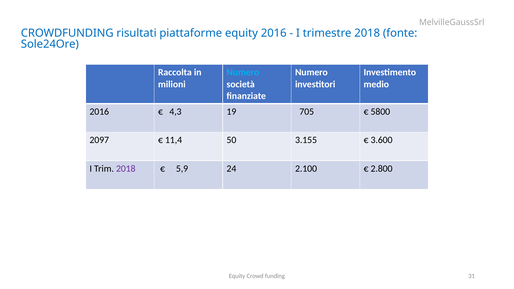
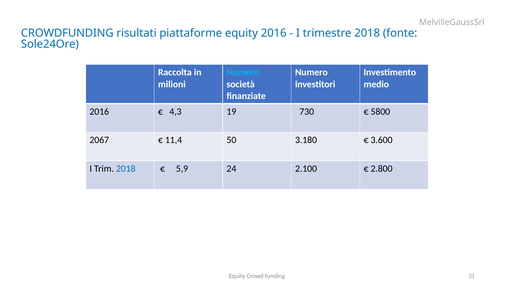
705: 705 -> 730
2097: 2097 -> 2067
3.155: 3.155 -> 3.180
2018 at (126, 169) colour: purple -> blue
